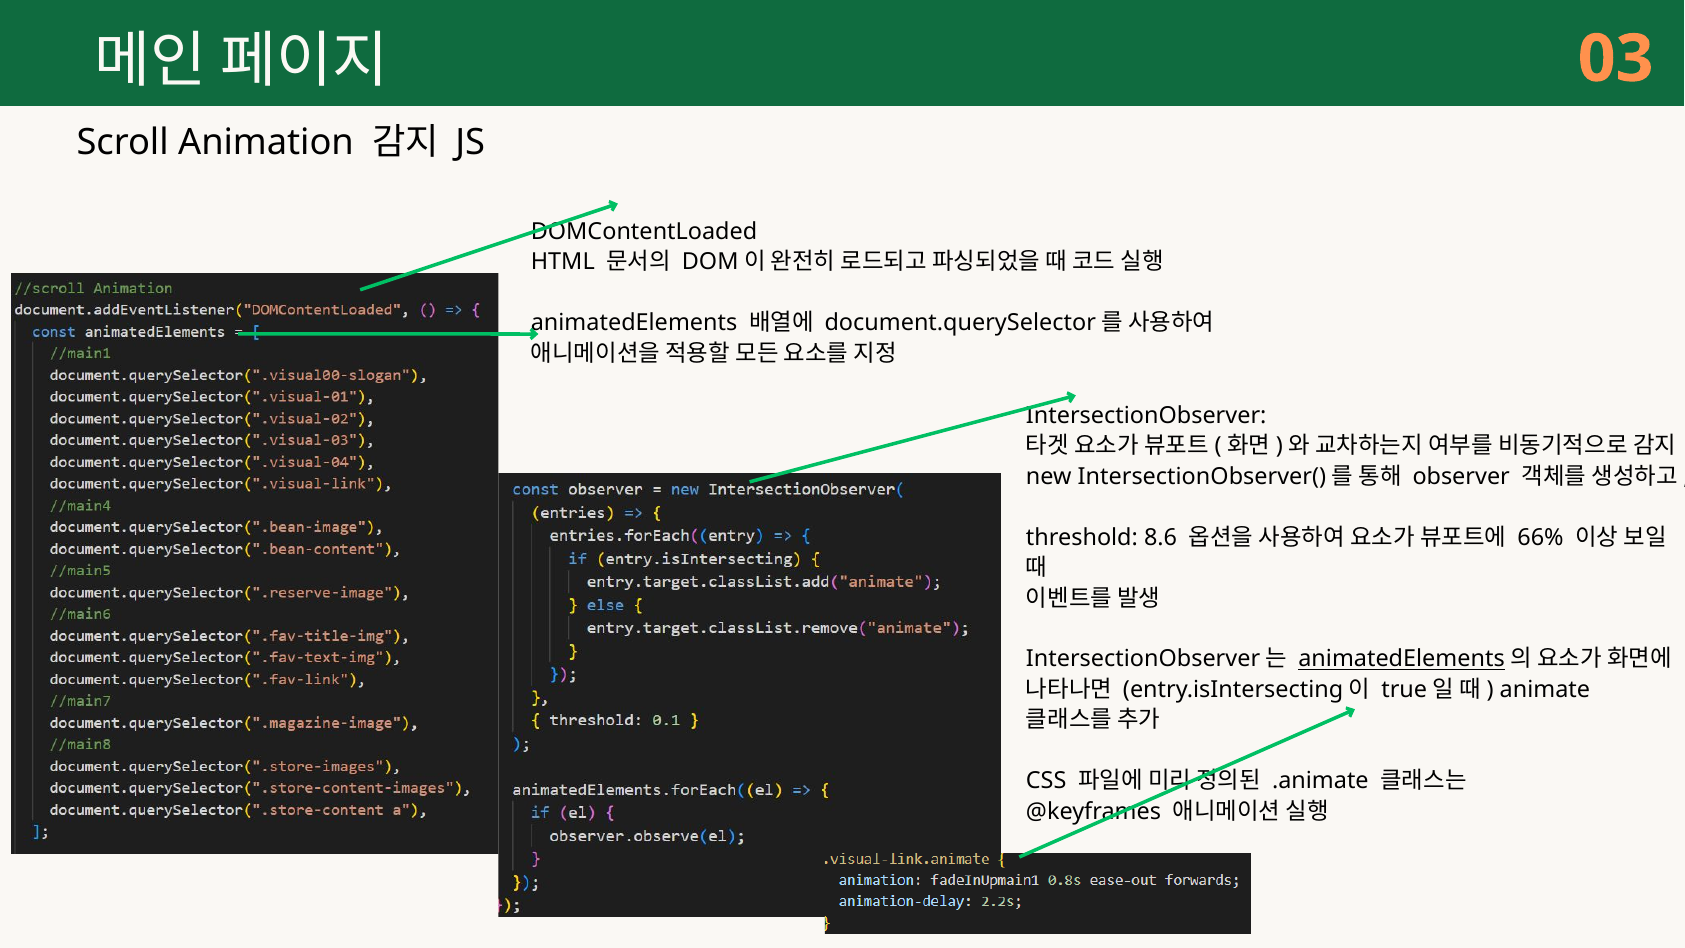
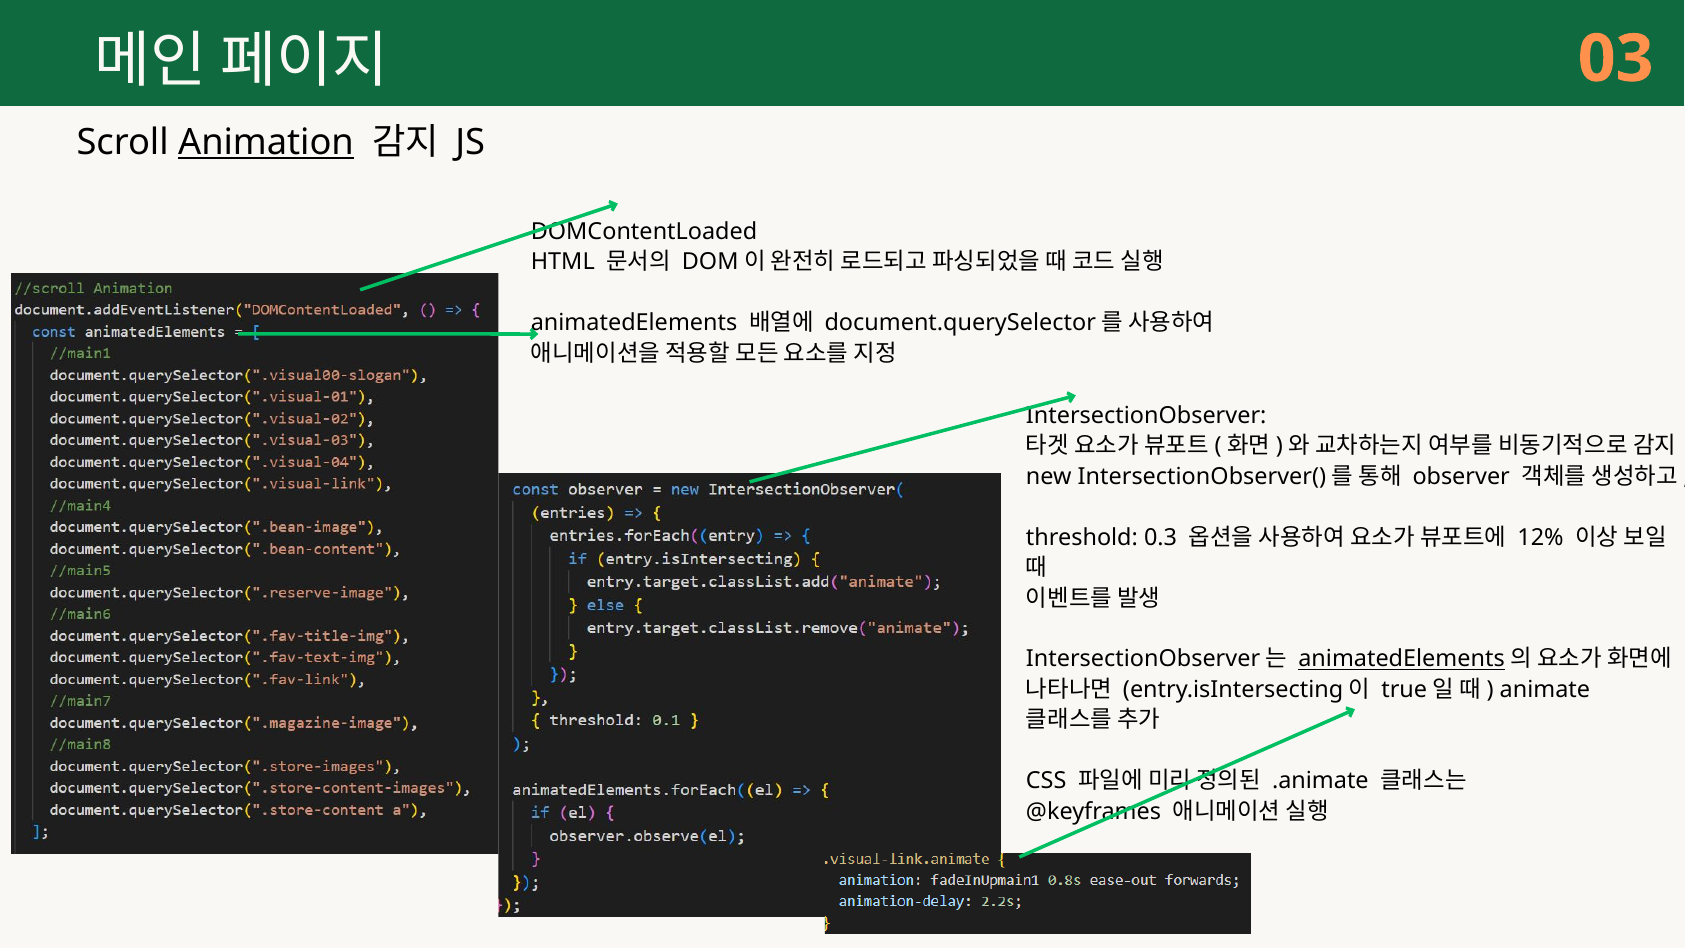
Animation underline: none -> present
8.6: 8.6 -> 0.3
66%: 66% -> 12%
